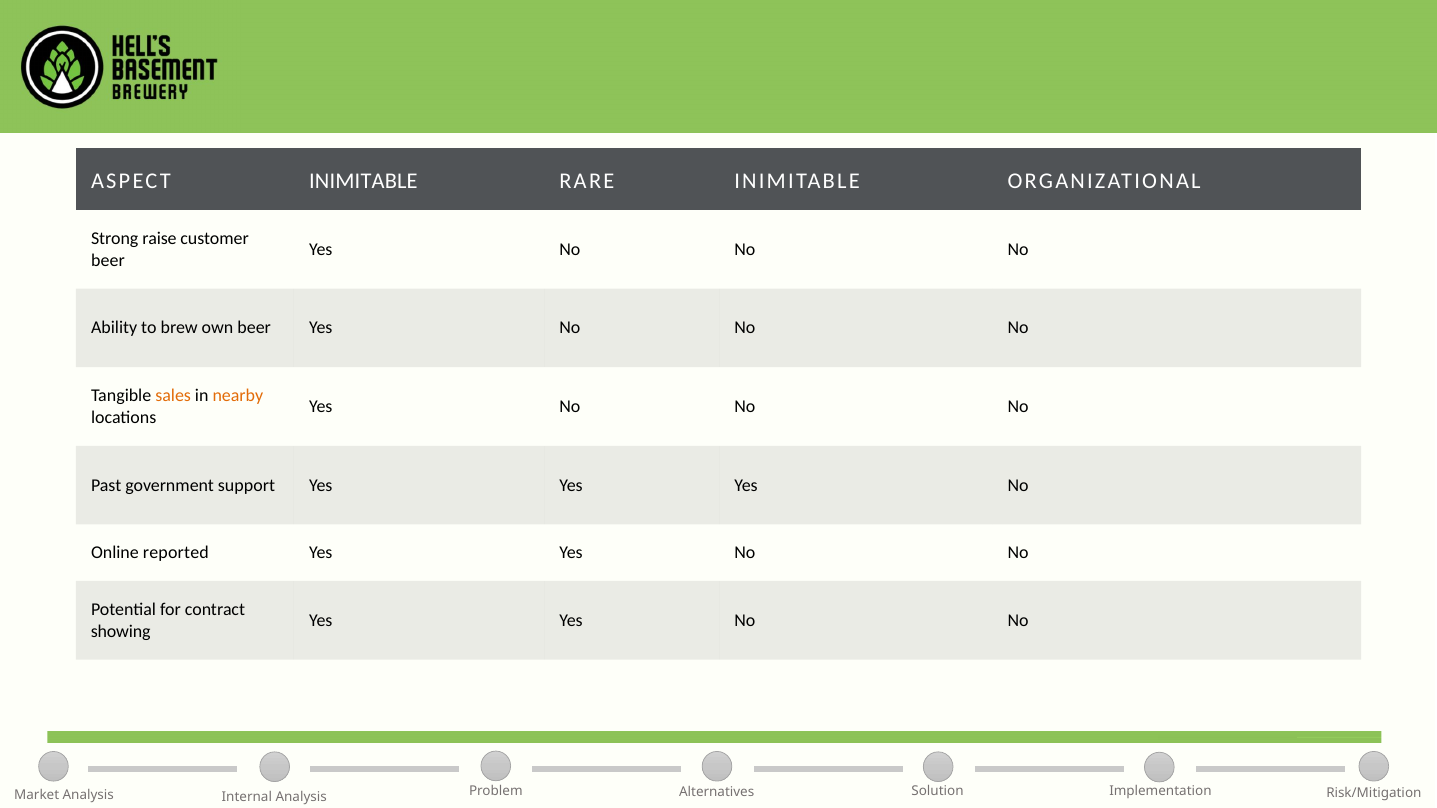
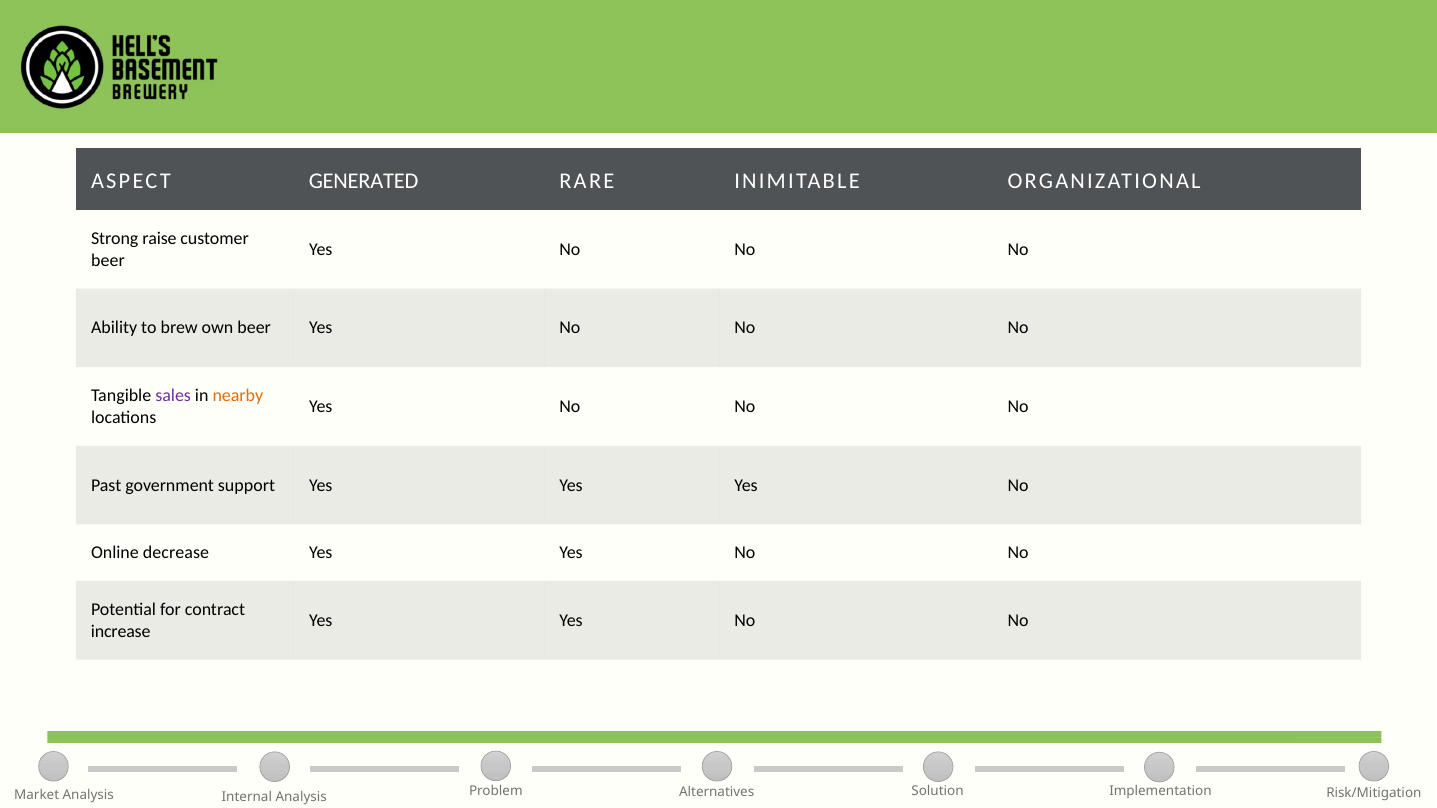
ASPECT INIMITABLE: INIMITABLE -> GENERATED
sales colour: orange -> purple
reported: reported -> decrease
showing: showing -> increase
